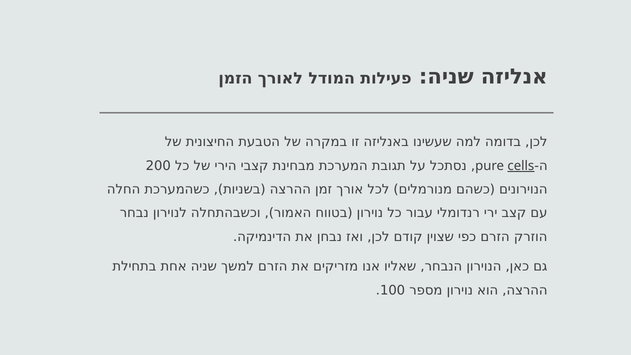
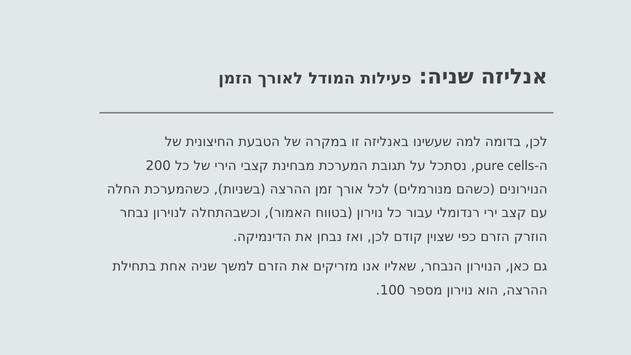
cells underline: present -> none
